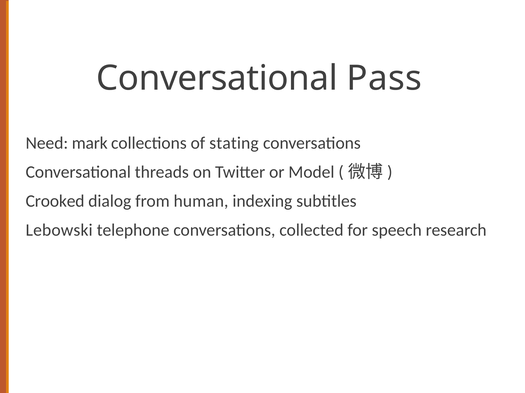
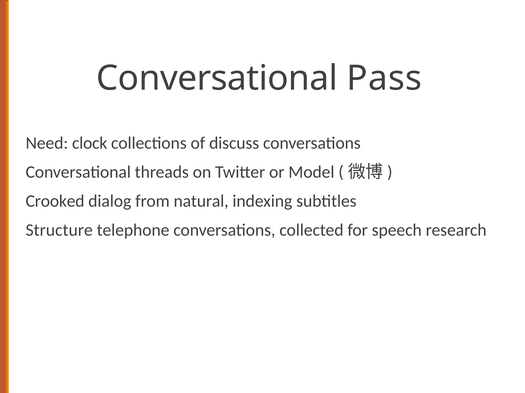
mark: mark -> clock
stating: stating -> discuss
human: human -> natural
Lebowski: Lebowski -> Structure
